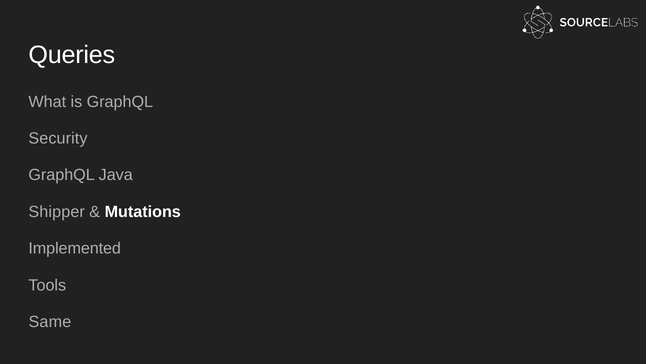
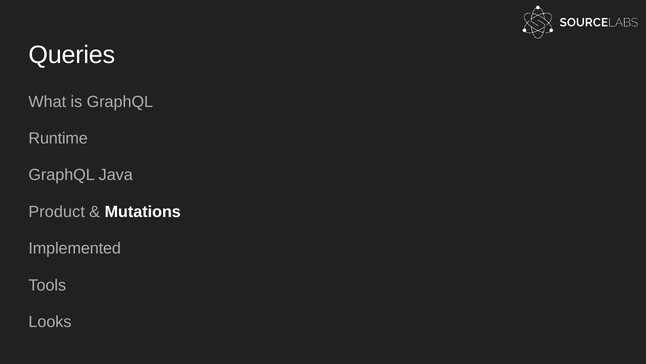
Security: Security -> Runtime
Shipper: Shipper -> Product
Same: Same -> Looks
